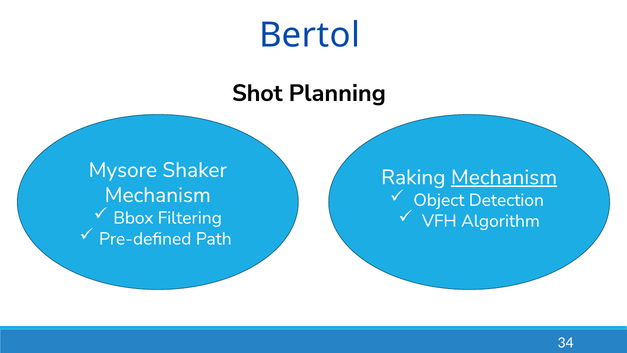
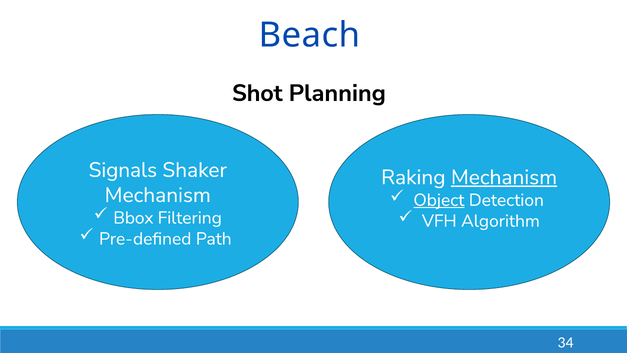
Bertol: Bertol -> Beach
Mysore: Mysore -> Signals
Object underline: none -> present
